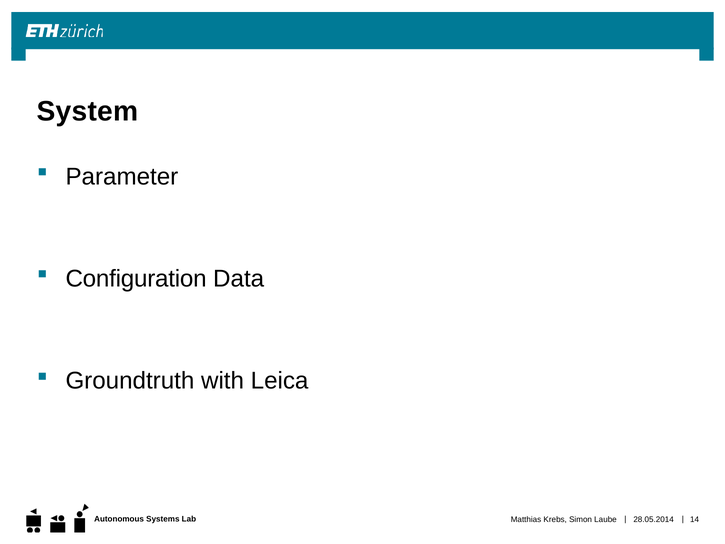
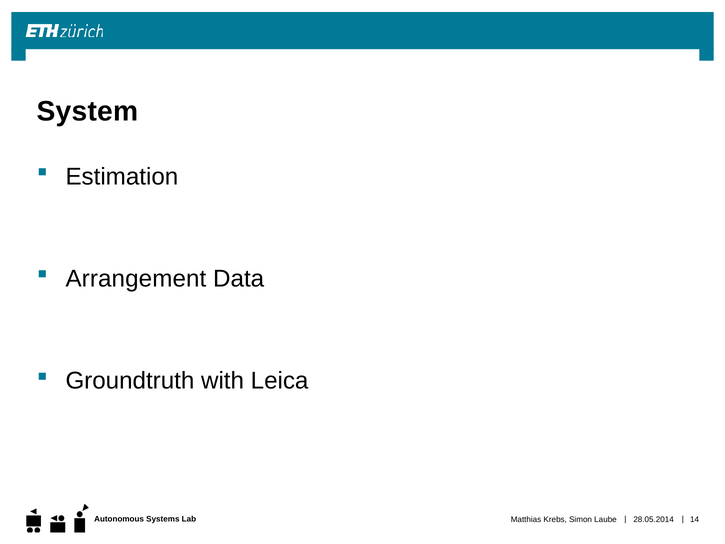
Parameter: Parameter -> Estimation
Configuration: Configuration -> Arrangement
